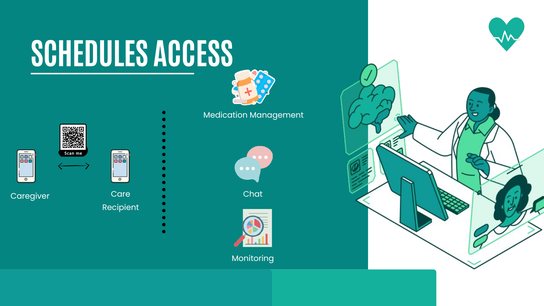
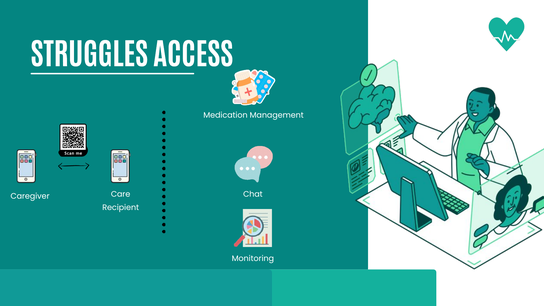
SCHEDULES: SCHEDULES -> STRUGGLES
